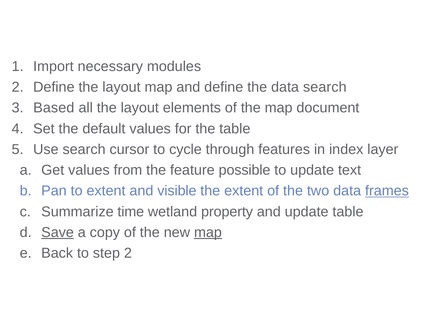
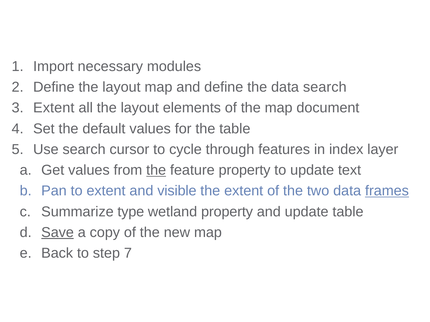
Based at (54, 108): Based -> Extent
the at (156, 170) underline: none -> present
feature possible: possible -> property
time: time -> type
map at (208, 233) underline: present -> none
step 2: 2 -> 7
